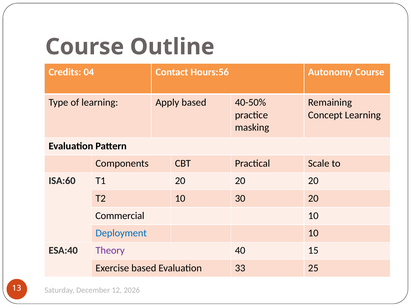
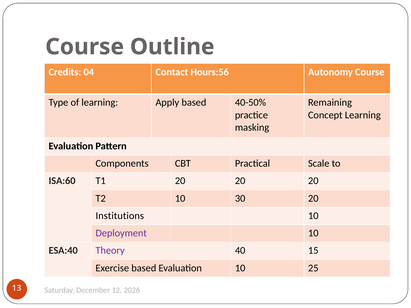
Commercial: Commercial -> Institutions
Deployment colour: blue -> purple
Evaluation 33: 33 -> 10
